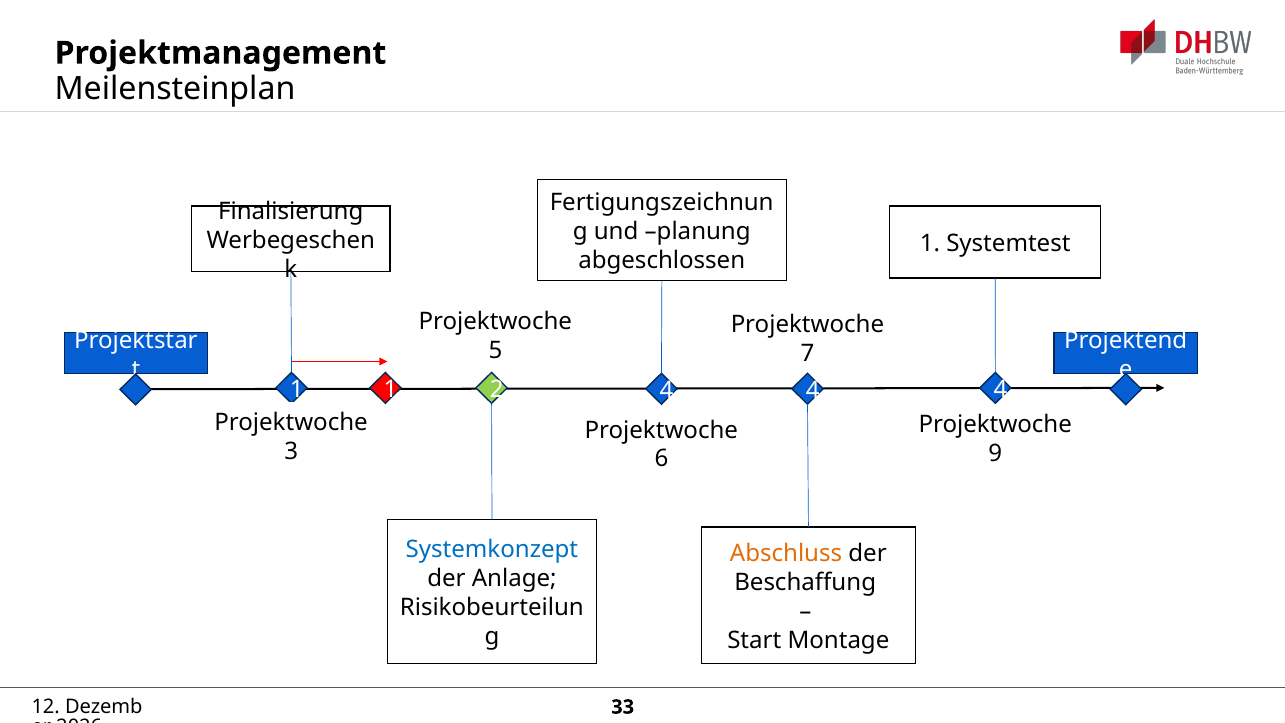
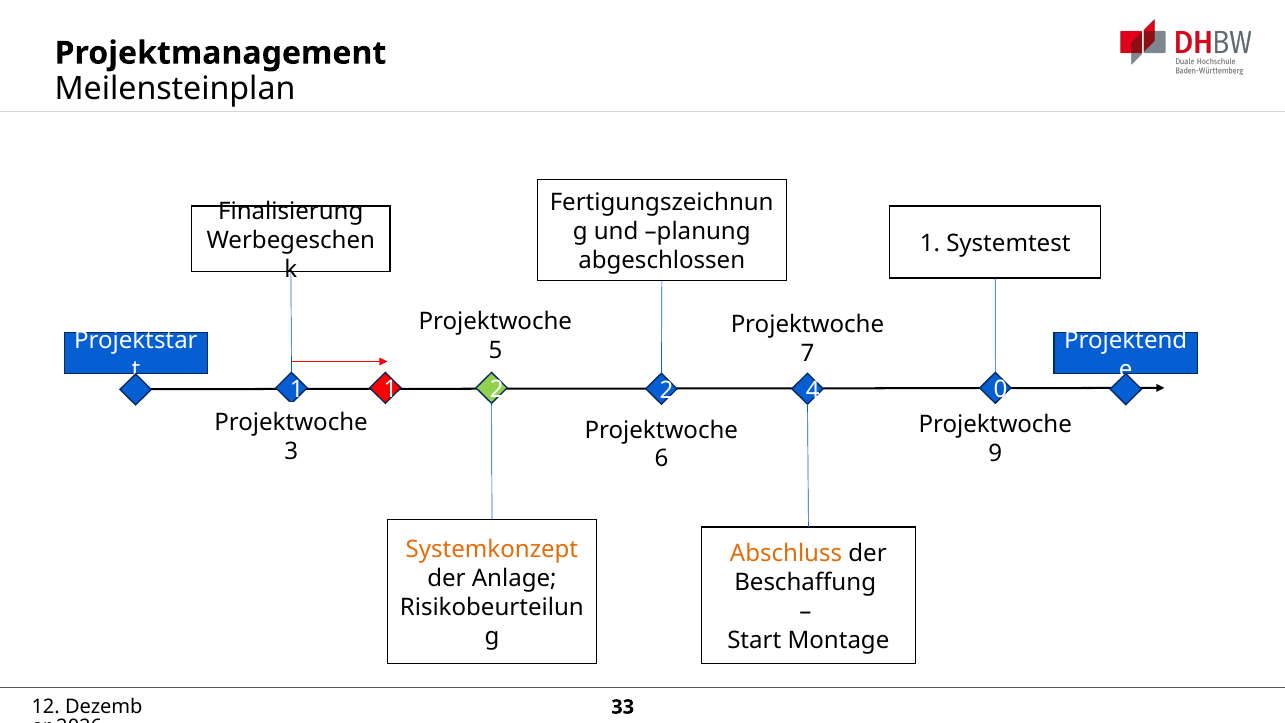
2 4: 4 -> 2
4 at (1000, 389): 4 -> 0
Systemkonzept colour: blue -> orange
